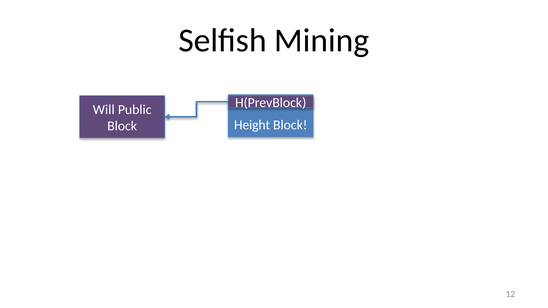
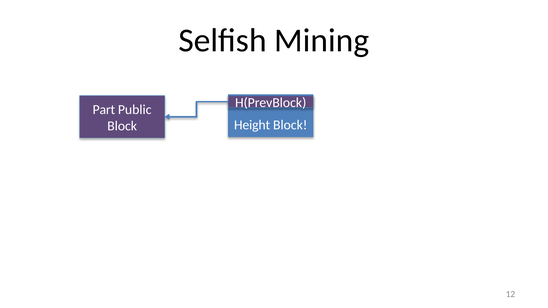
Will: Will -> Part
